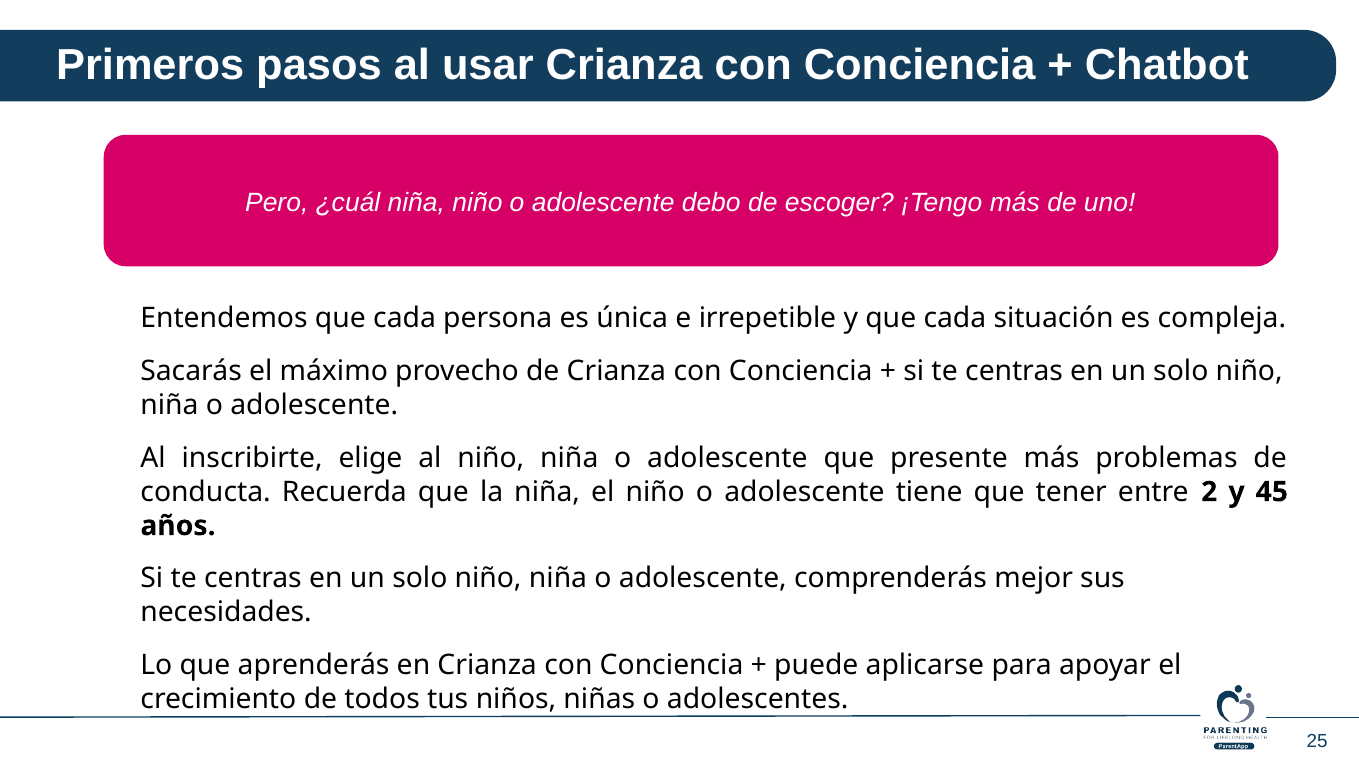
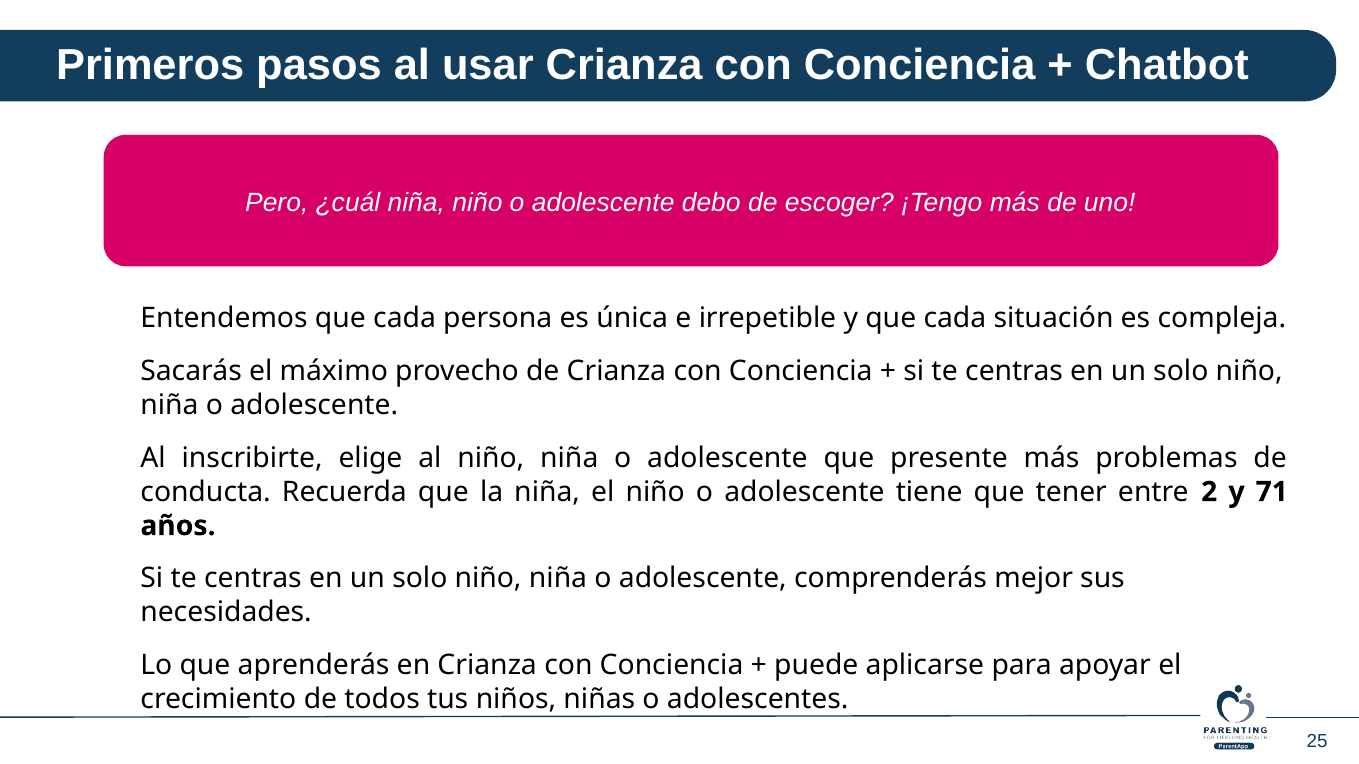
45: 45 -> 71
